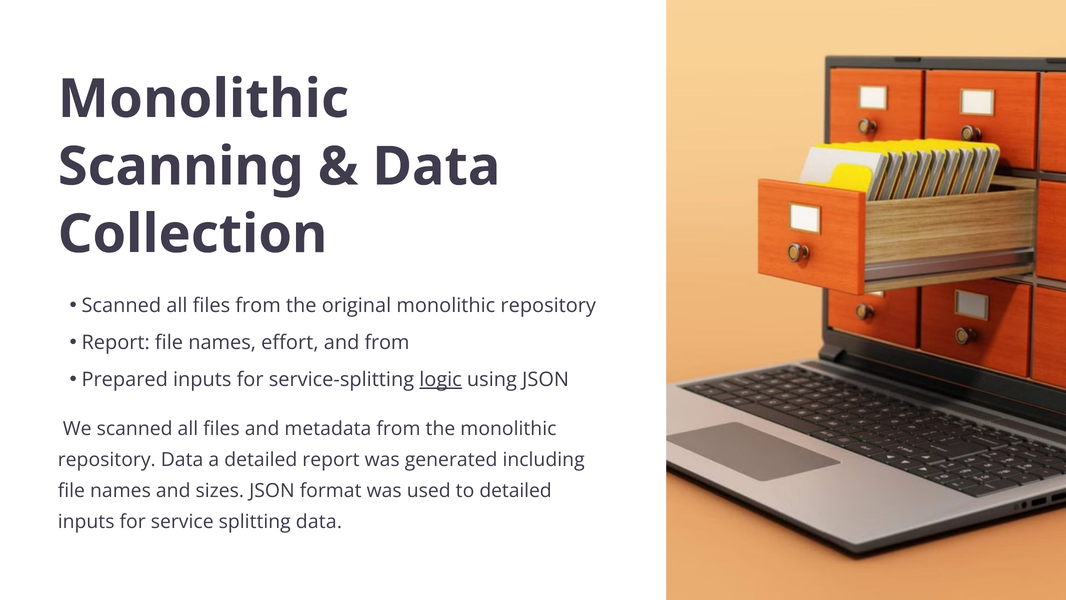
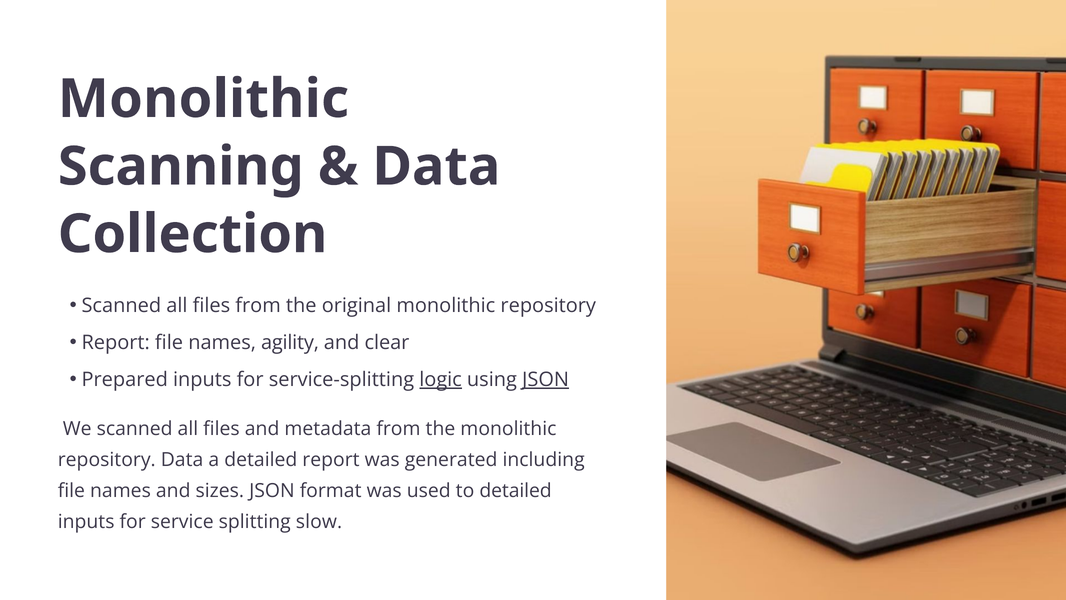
effort: effort -> agility
and from: from -> clear
JSON at (546, 379) underline: none -> present
splitting data: data -> slow
